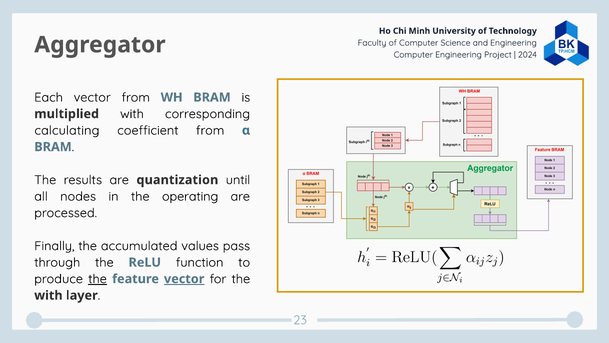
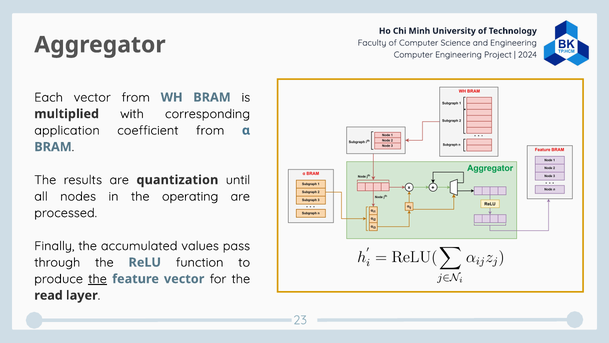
calculating: calculating -> application
vector at (184, 279) underline: present -> none
with at (48, 295): with -> read
